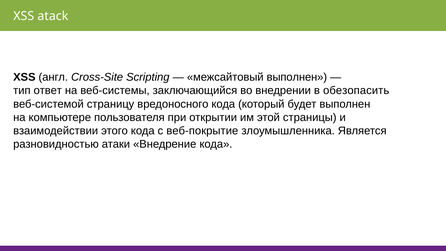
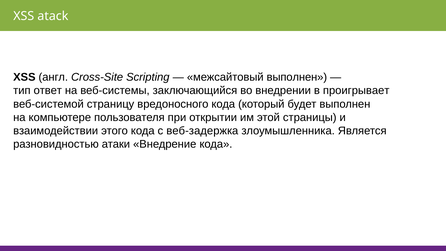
обезопасить: обезопасить -> проигрывает
веб-покрытие: веб-покрытие -> веб-задержка
